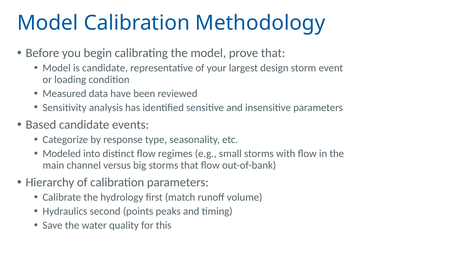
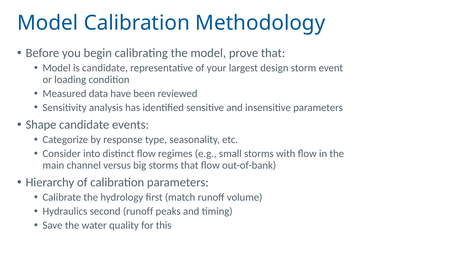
Based: Based -> Shape
Modeled: Modeled -> Consider
second points: points -> runoff
